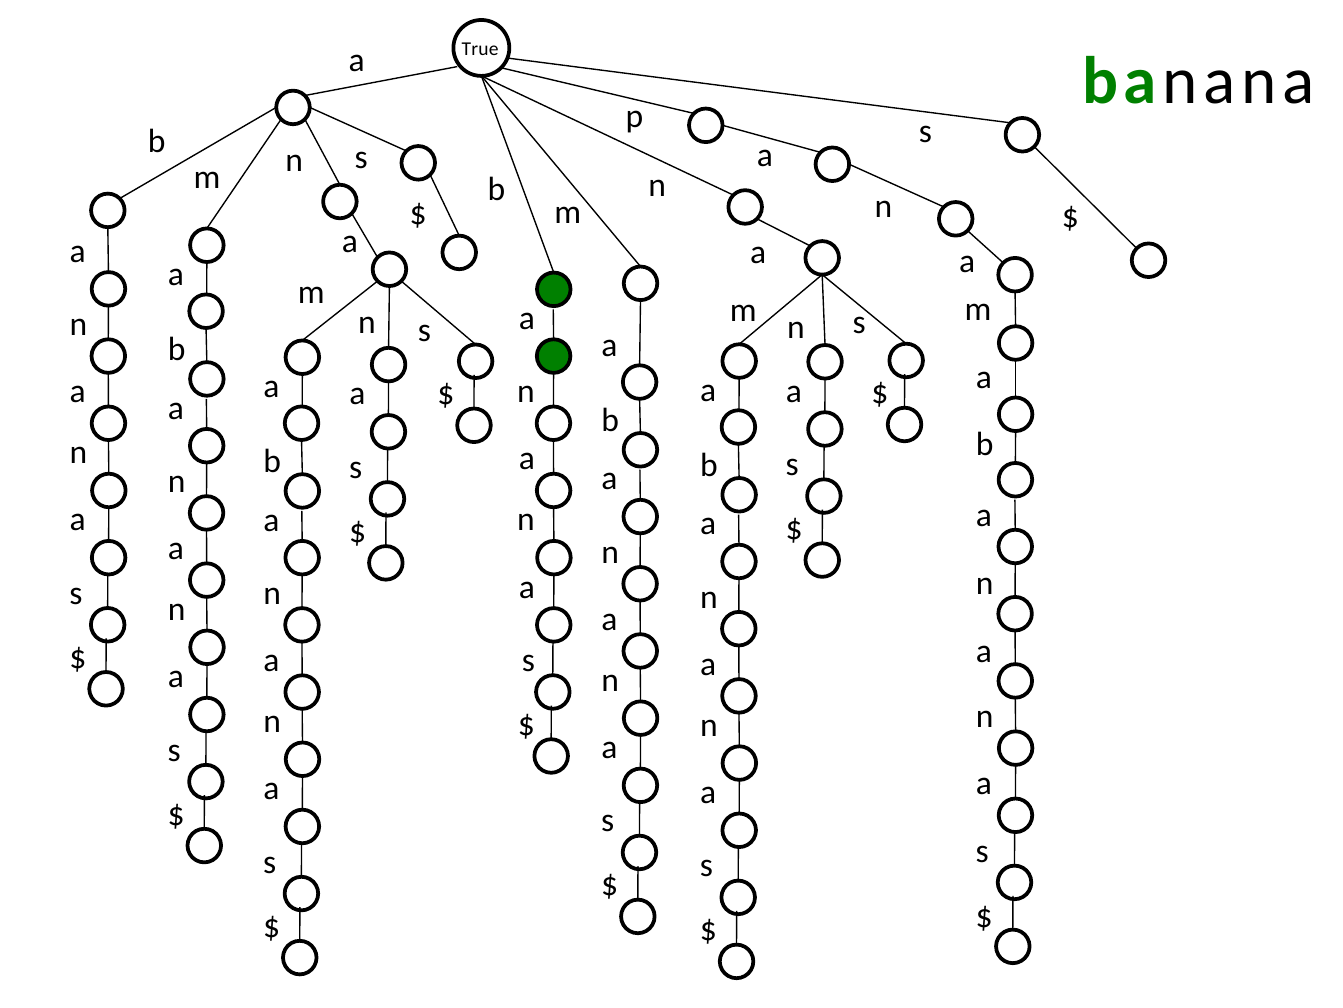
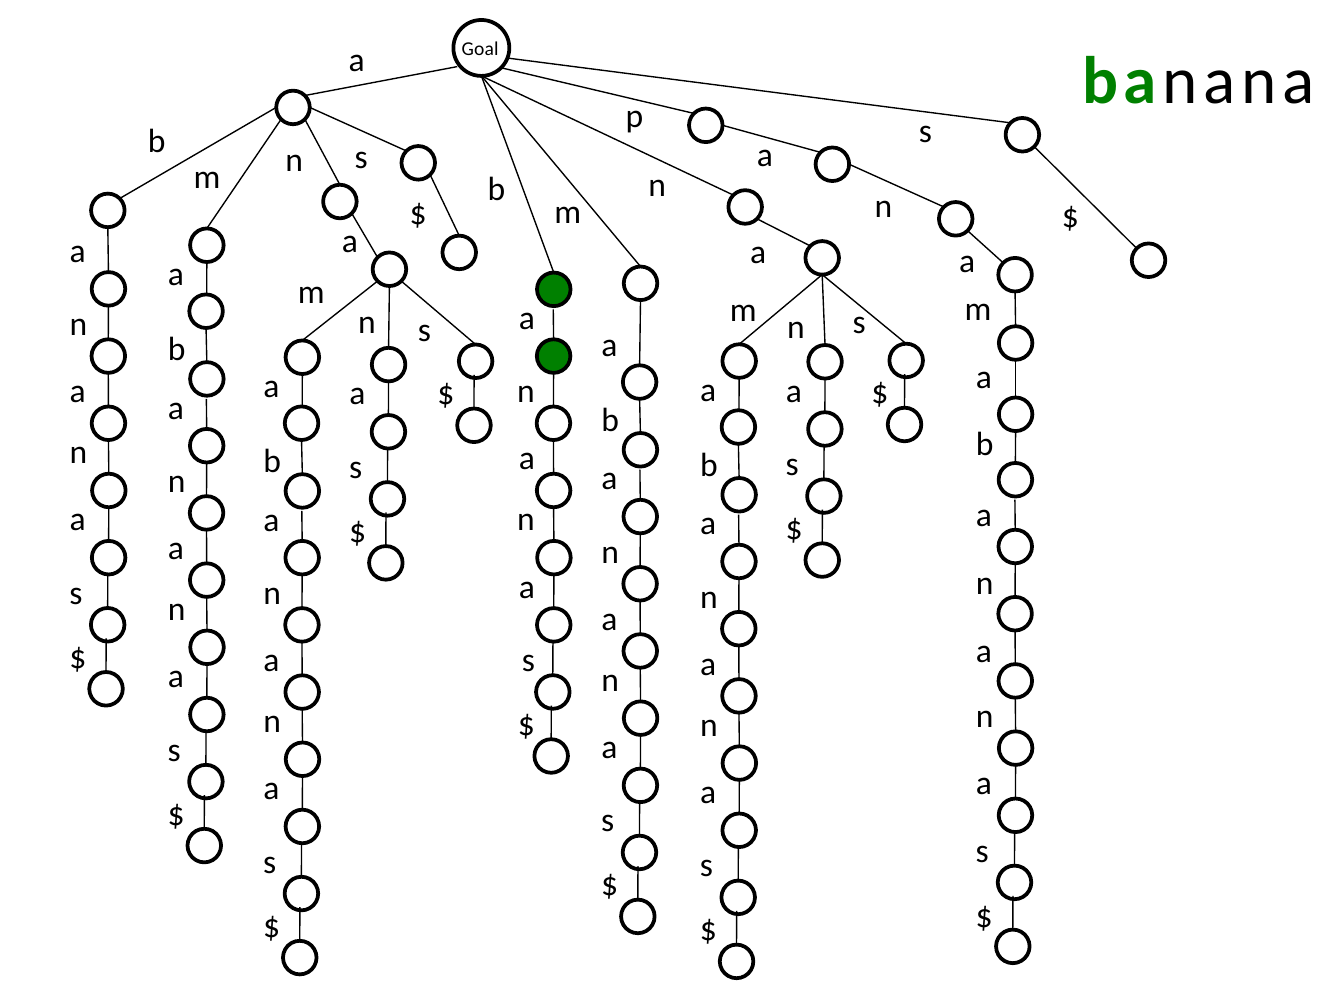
True: True -> Goal
